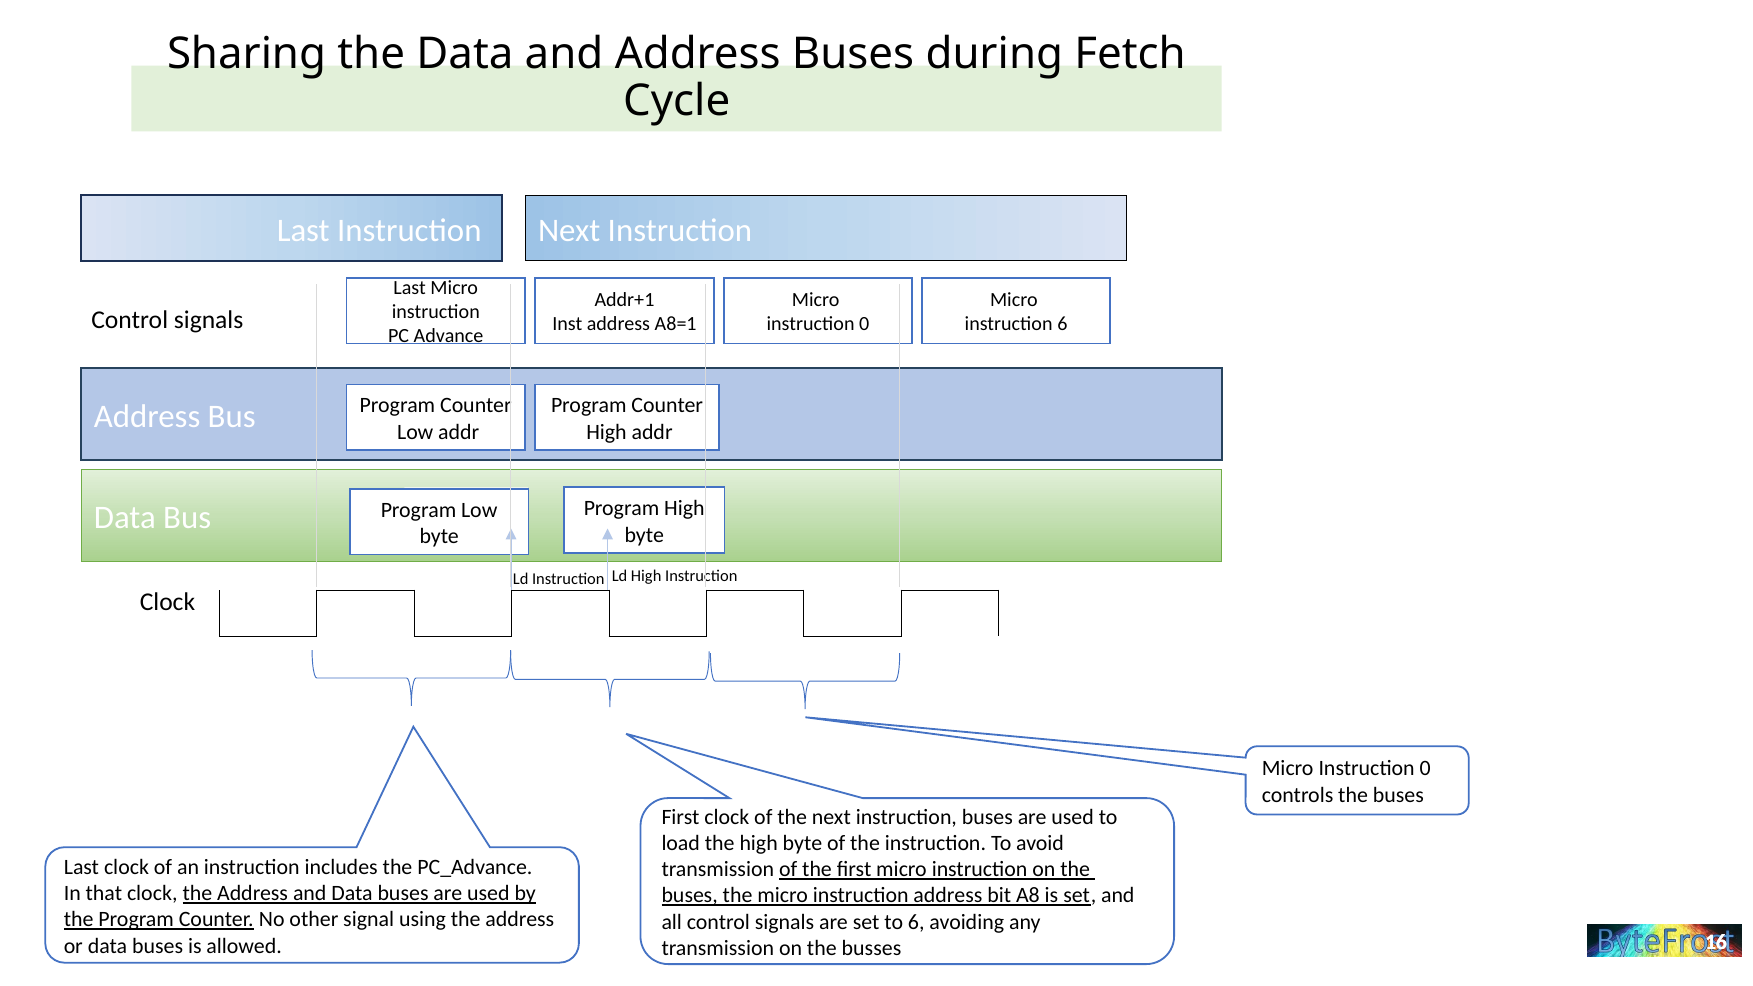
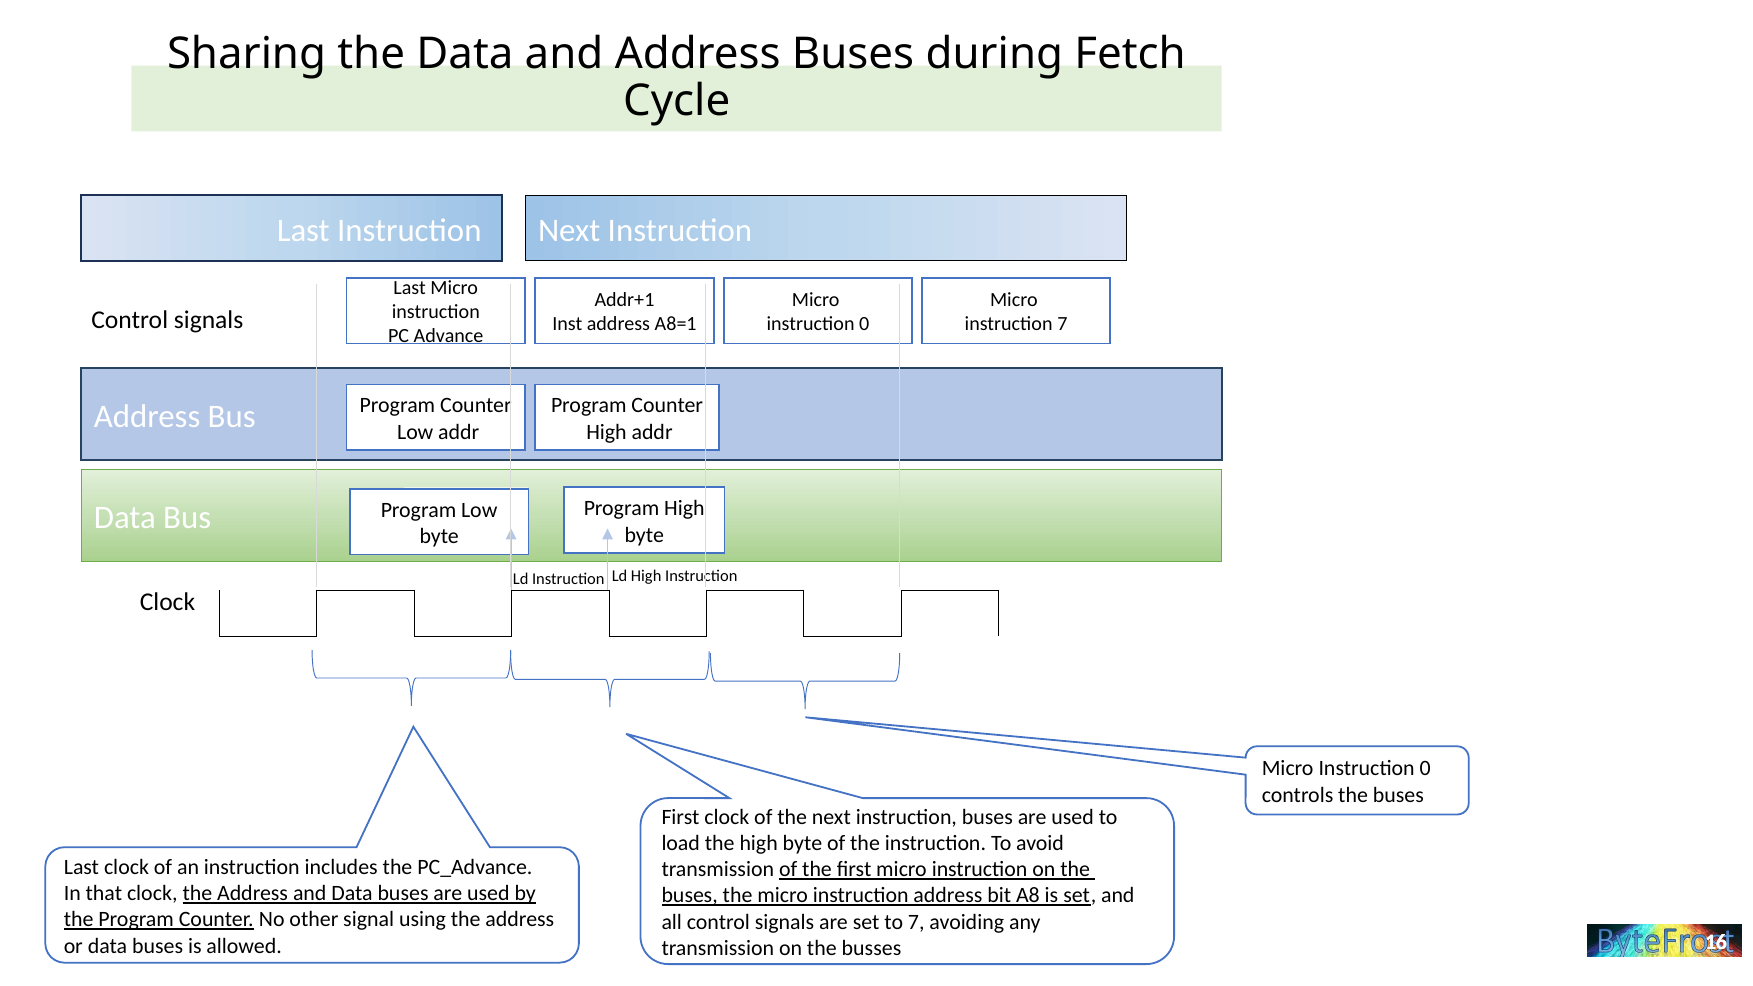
instruction 6: 6 -> 7
to 6: 6 -> 7
